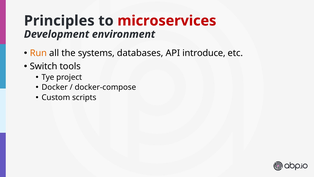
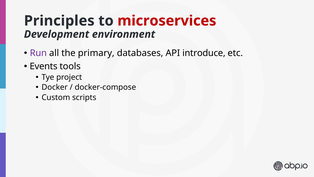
Run colour: orange -> purple
systems: systems -> primary
Switch: Switch -> Events
